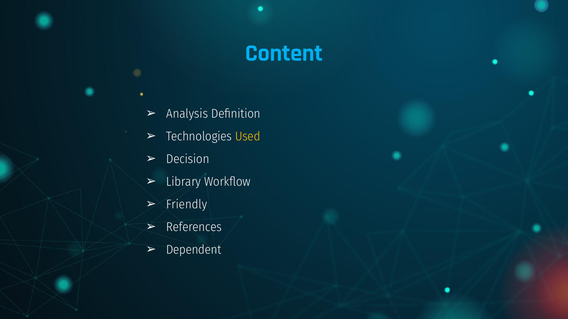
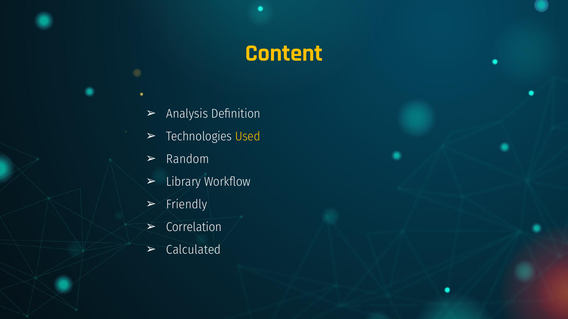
Content colour: light blue -> yellow
Decision: Decision -> Random
References: References -> Correlation
Dependent: Dependent -> Calculated
